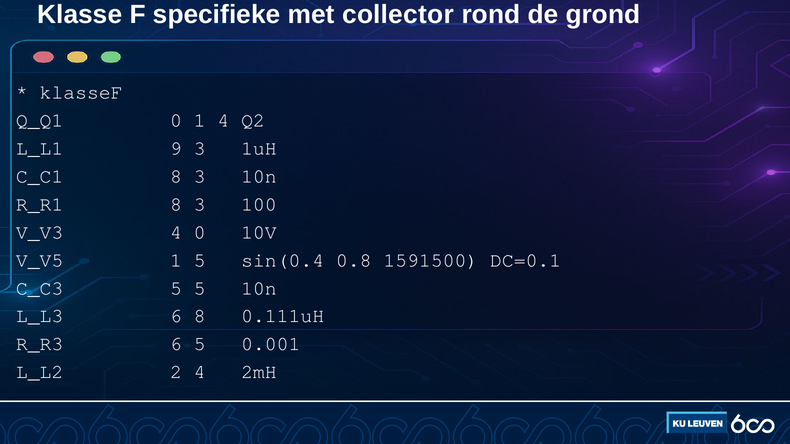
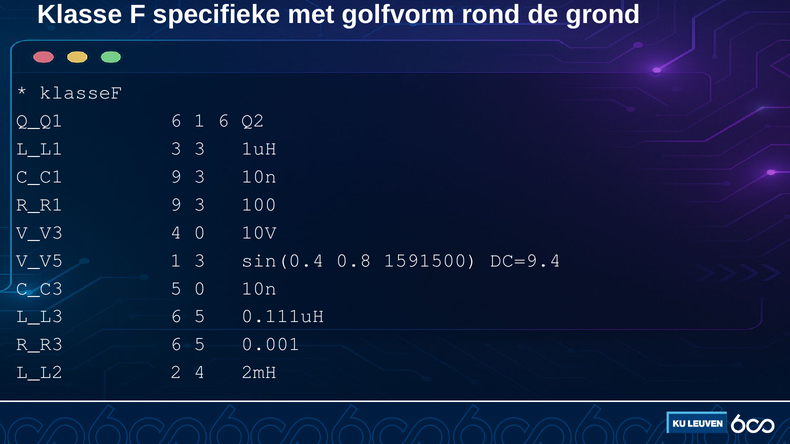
collector: collector -> golfvorm
Q_Q1 0: 0 -> 6
1 4: 4 -> 6
L_L1 9: 9 -> 3
C_C1 8: 8 -> 9
R_R1 8: 8 -> 9
1 5: 5 -> 3
DC=0.1: DC=0.1 -> DC=9.4
5 5: 5 -> 0
L_L3 6 8: 8 -> 5
